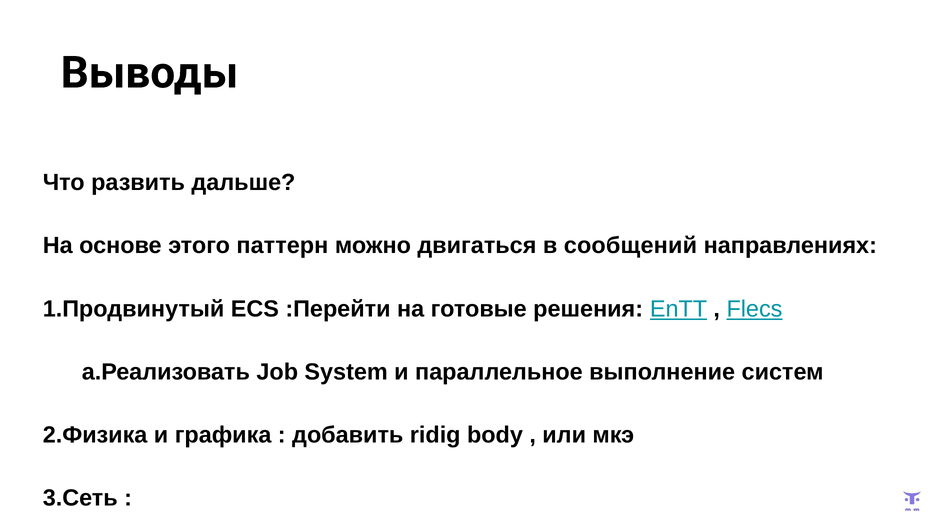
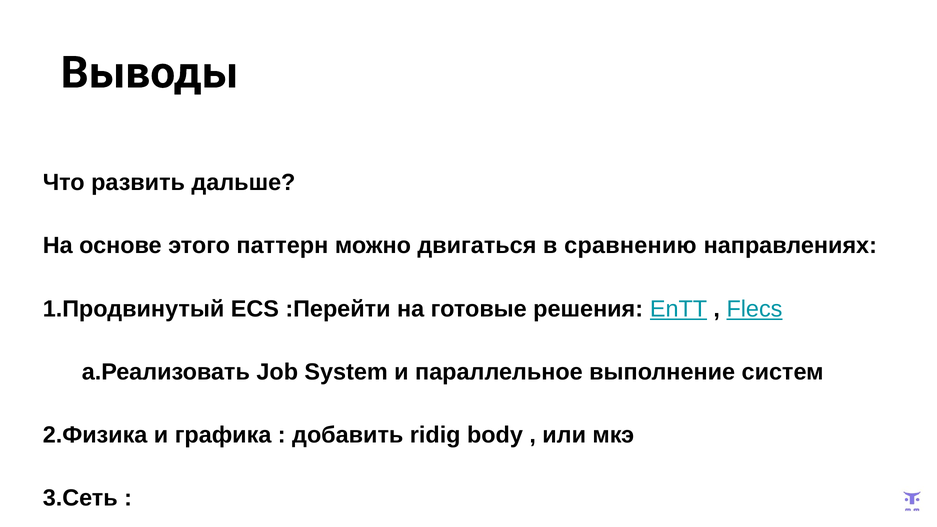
сообщений: сообщений -> сравнению
